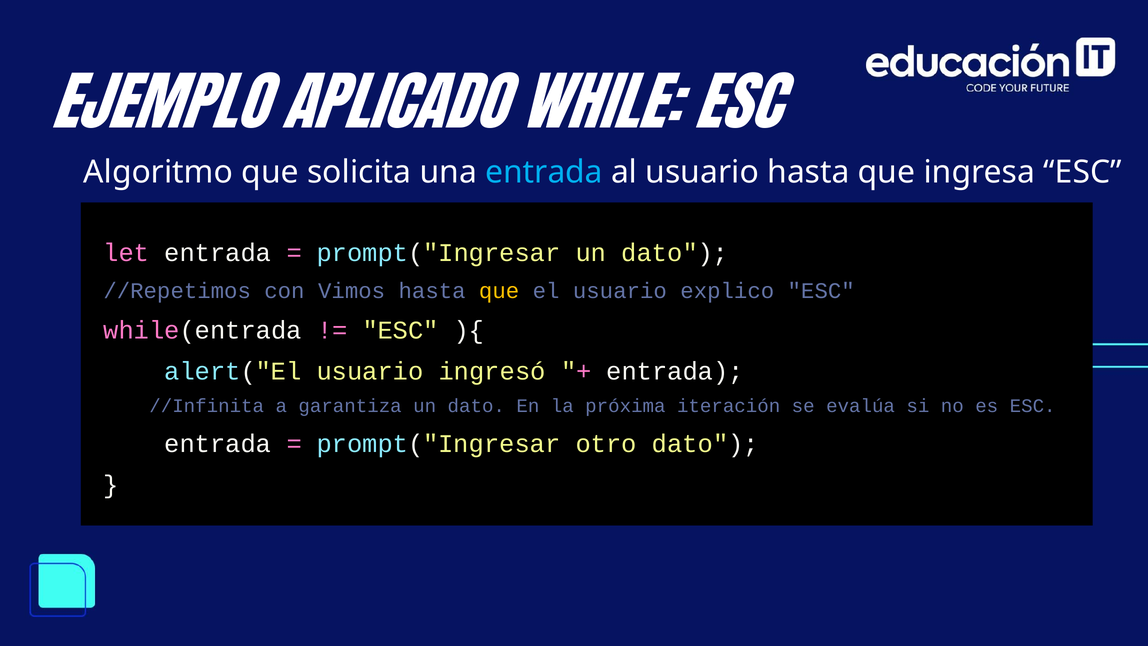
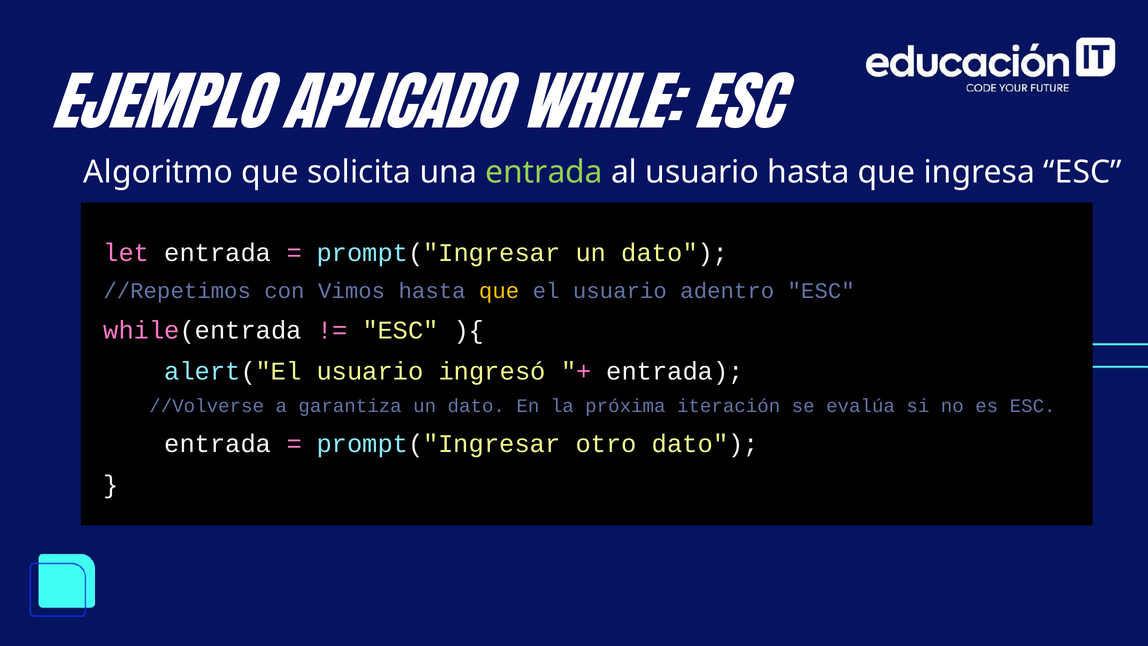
entrada at (544, 172) colour: light blue -> light green
explico: explico -> adentro
//Infinita: //Infinita -> //Volverse
